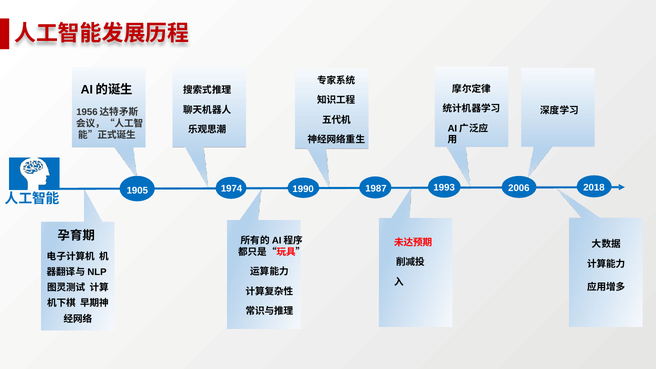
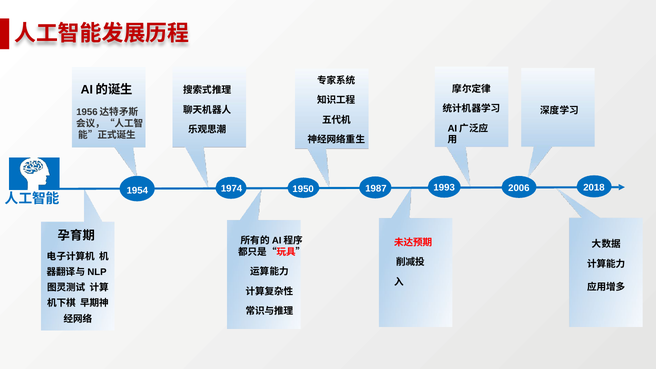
1905: 1905 -> 1954
1990: 1990 -> 1950
